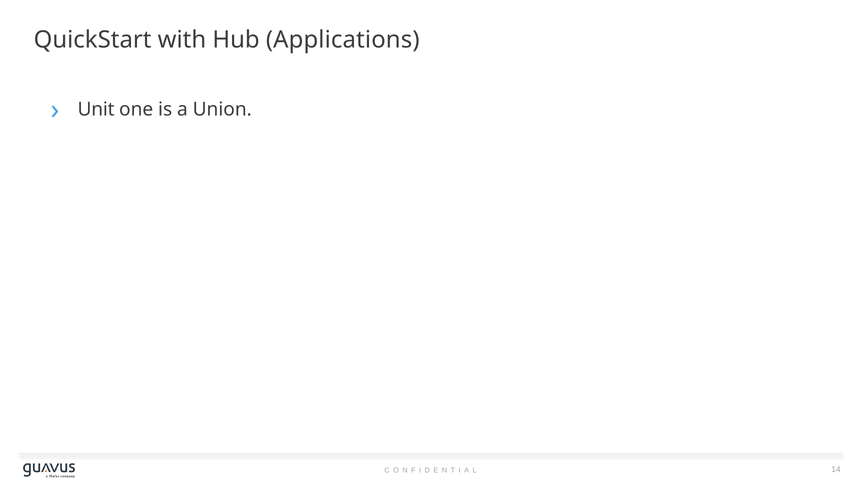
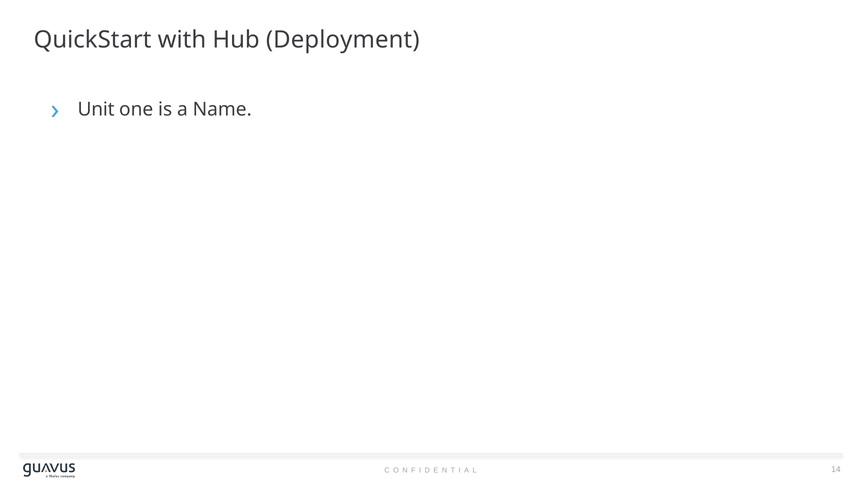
Applications: Applications -> Deployment
Union: Union -> Name
